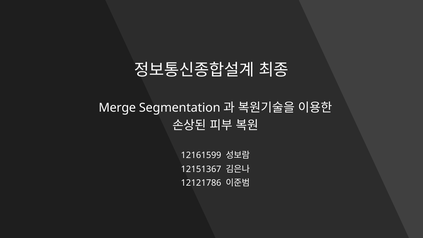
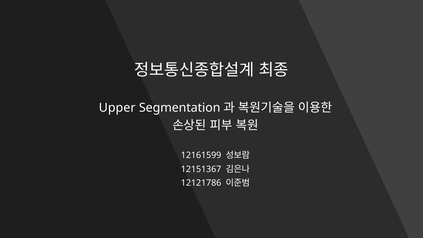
Merge: Merge -> Upper
